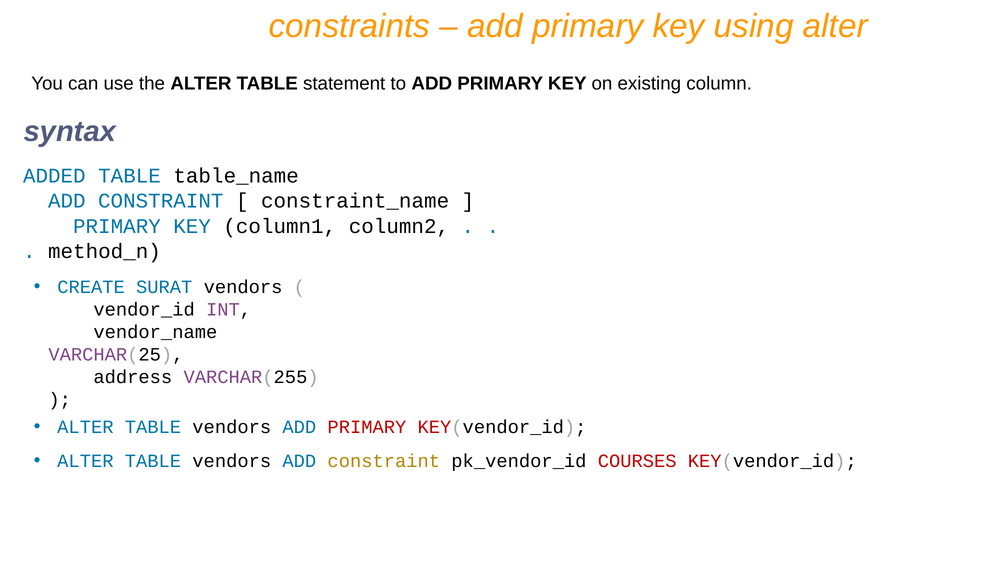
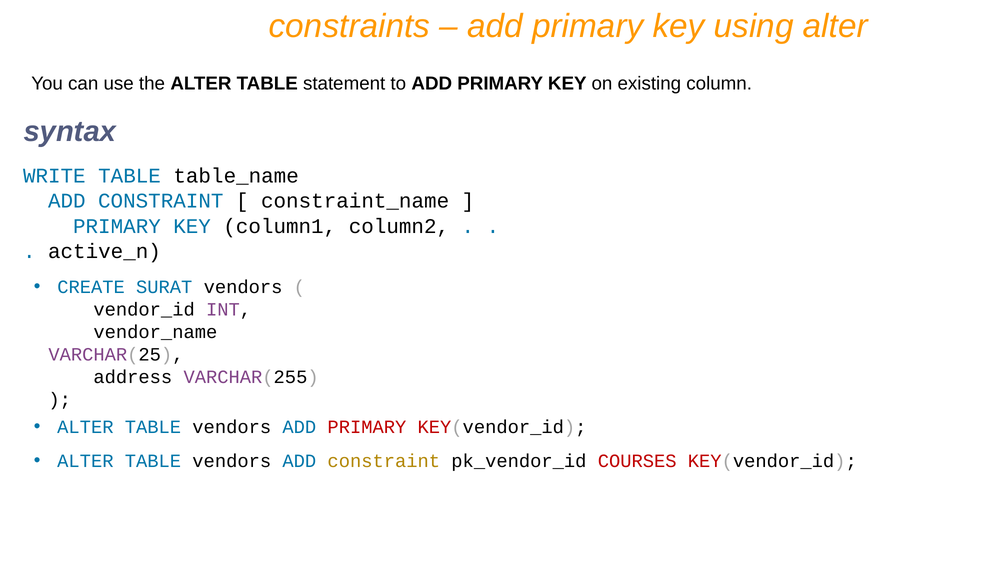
ADDED: ADDED -> WRITE
method_n: method_n -> active_n
